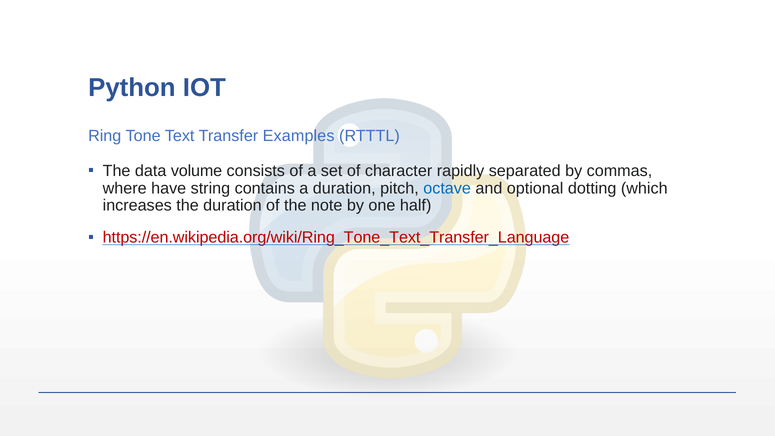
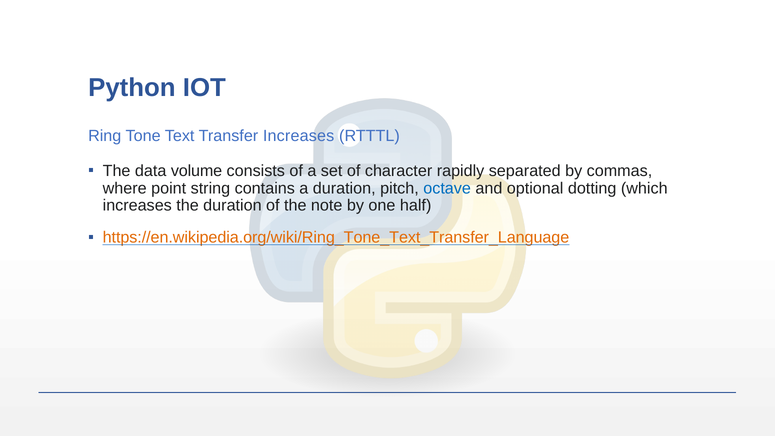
Transfer Examples: Examples -> Increases
have: have -> point
https://en.wikipedia.org/wiki/Ring_Tone_Text_Transfer_Language colour: red -> orange
